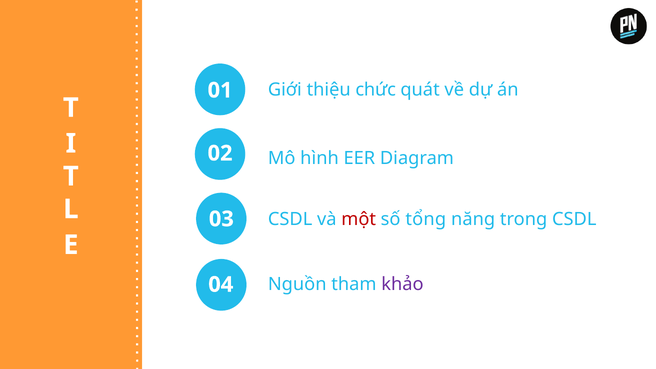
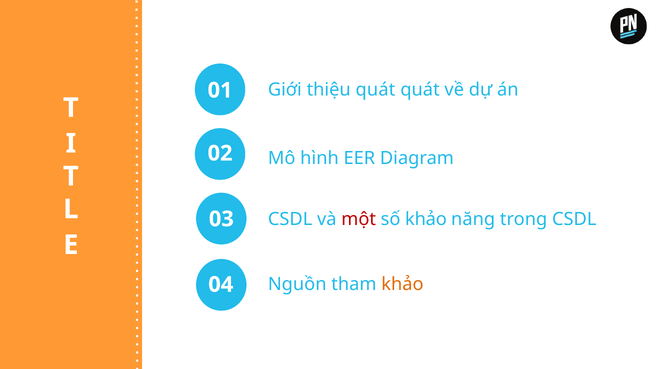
thiệu chức: chức -> quát
số tổng: tổng -> khảo
khảo at (402, 284) colour: purple -> orange
